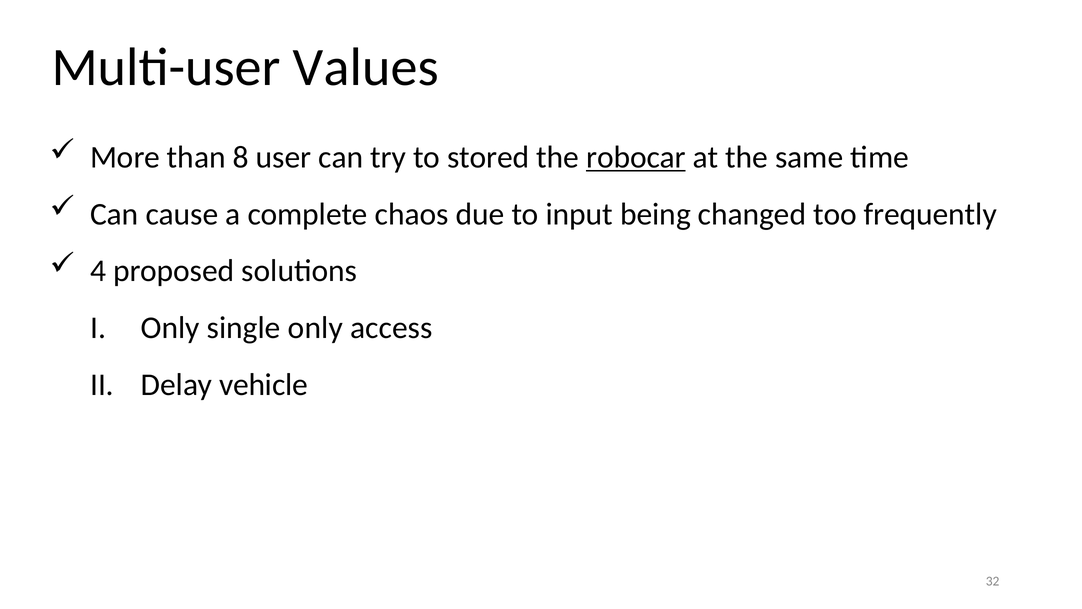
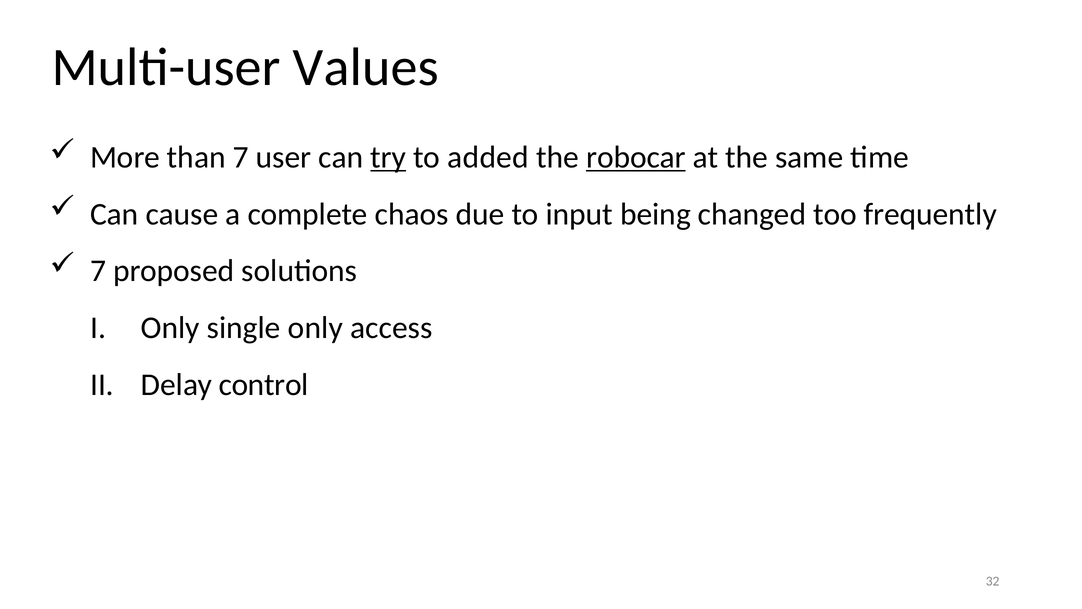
than 8: 8 -> 7
try underline: none -> present
stored: stored -> added
4 at (98, 271): 4 -> 7
vehicle: vehicle -> control
